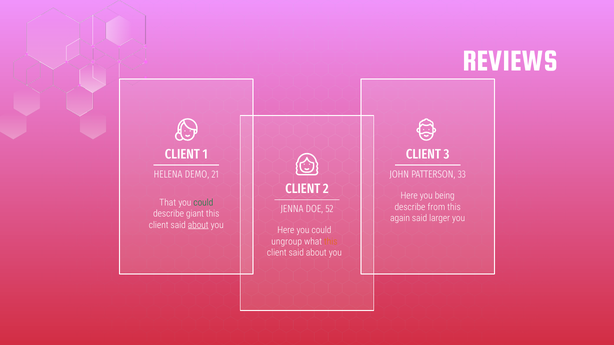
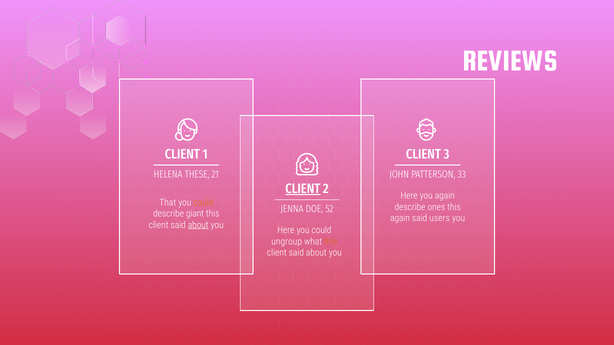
DEMO: DEMO -> THESE
CLIENT at (303, 189) underline: none -> present
you being: being -> again
could at (203, 203) colour: green -> orange
from: from -> ones
larger: larger -> users
